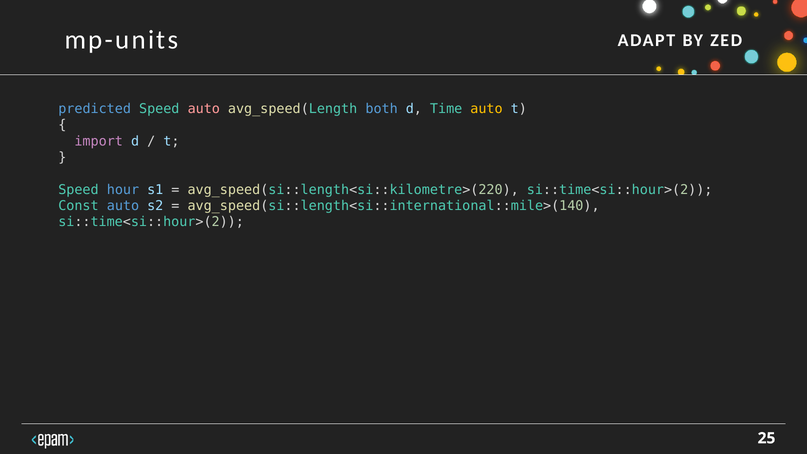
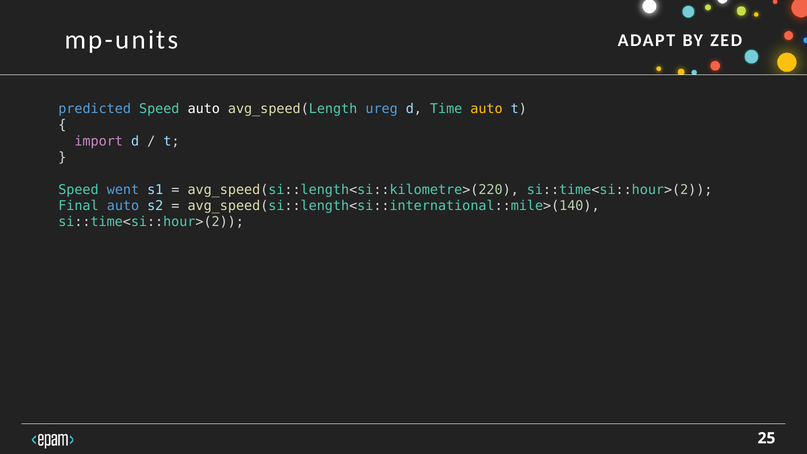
auto at (204, 109) colour: pink -> white
both: both -> ureg
hour: hour -> went
Const: Const -> Final
